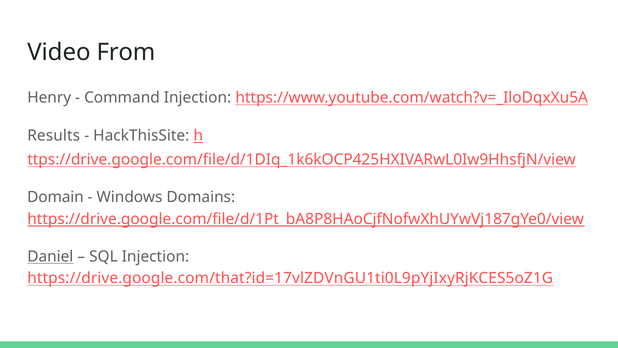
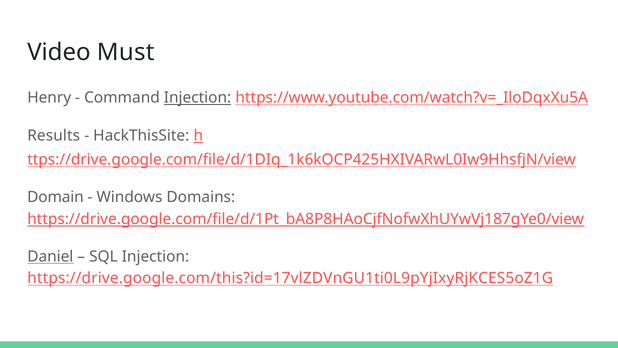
From: From -> Must
Injection at (198, 98) underline: none -> present
https://drive.google.com/that?id=17vlZDVnGU1ti0L9pYjIxyRjKCES5oZ1G: https://drive.google.com/that?id=17vlZDVnGU1ti0L9pYjIxyRjKCES5oZ1G -> https://drive.google.com/this?id=17vlZDVnGU1ti0L9pYjIxyRjKCES5oZ1G
